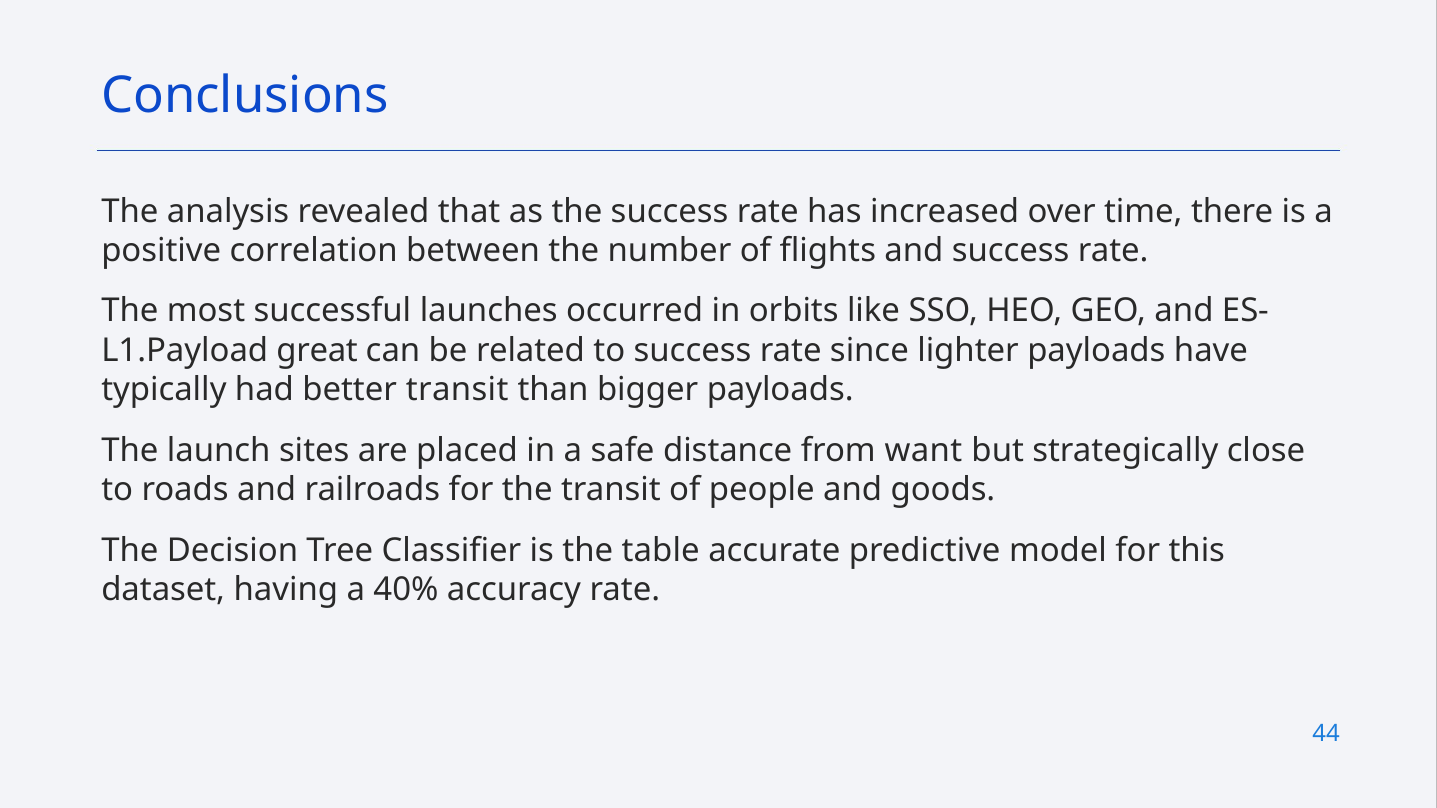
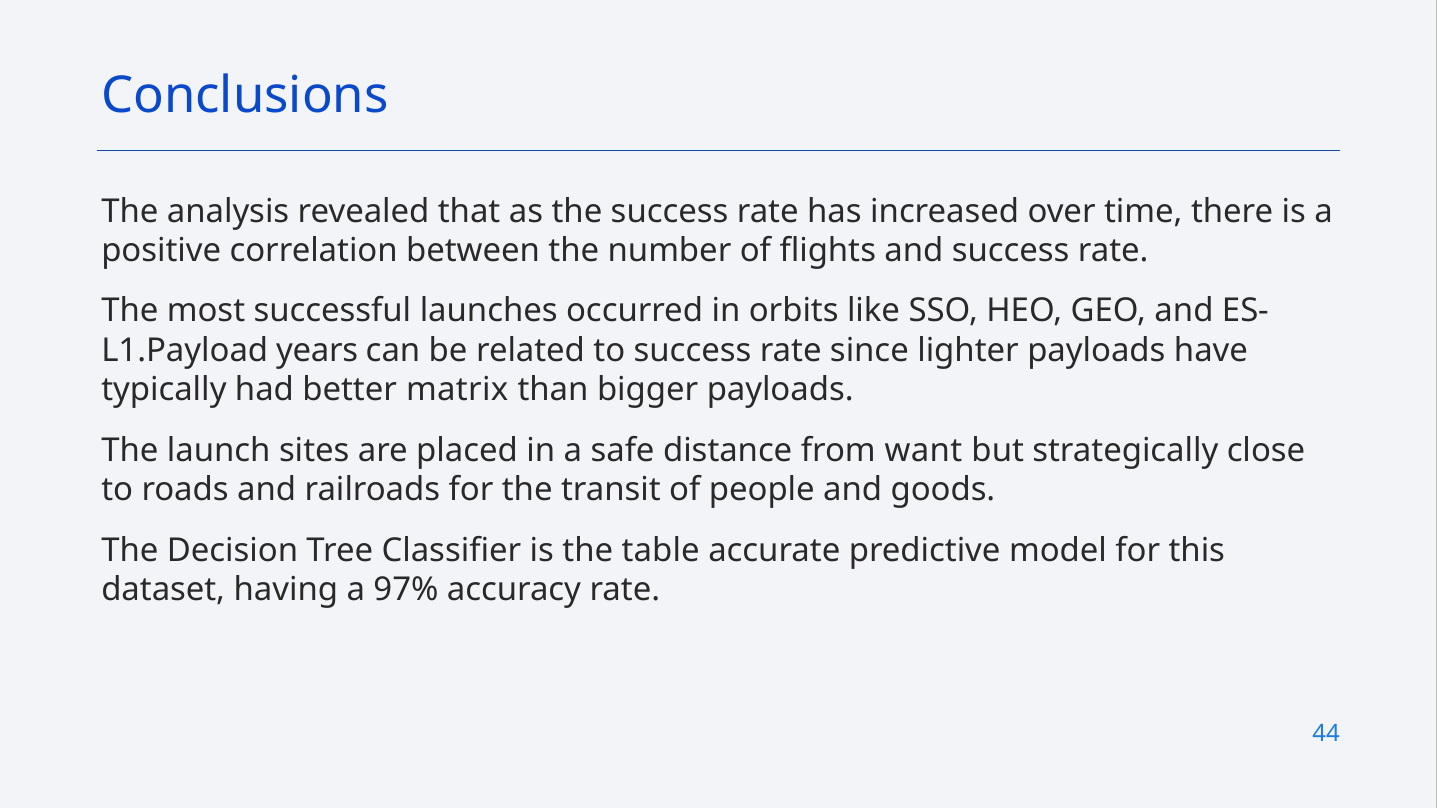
great: great -> years
better transit: transit -> matrix
40%: 40% -> 97%
